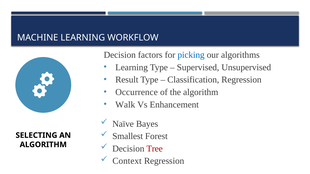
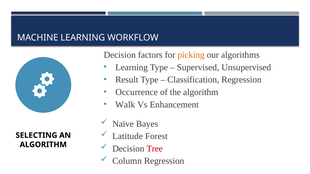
picking colour: blue -> orange
Smallest: Smallest -> Latitude
Context: Context -> Column
